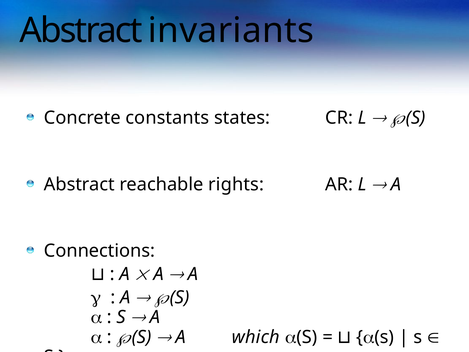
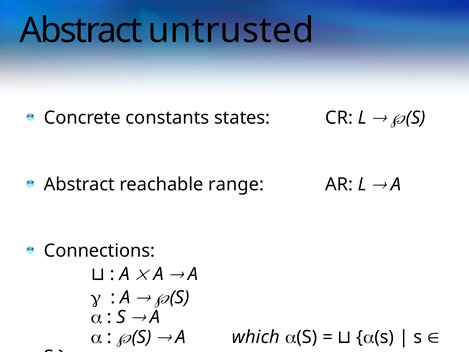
invariants: invariants -> untrusted
rights: rights -> range
